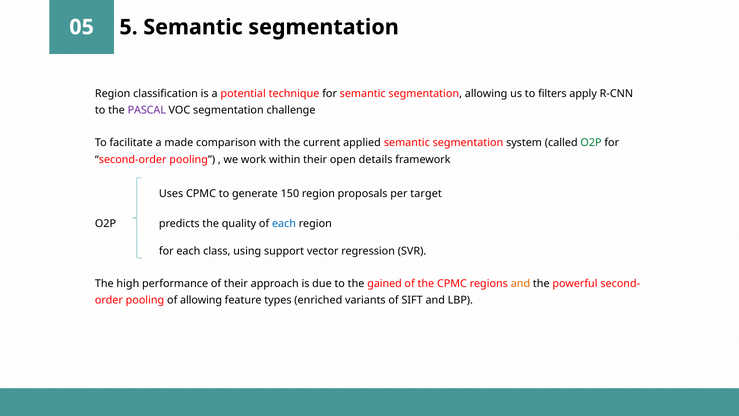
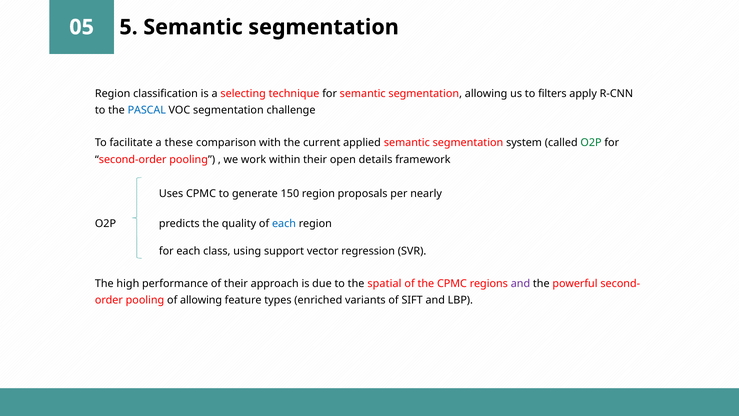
potential: potential -> selecting
PASCAL colour: purple -> blue
made: made -> these
target: target -> nearly
gained: gained -> spatial
and at (520, 283) colour: orange -> purple
